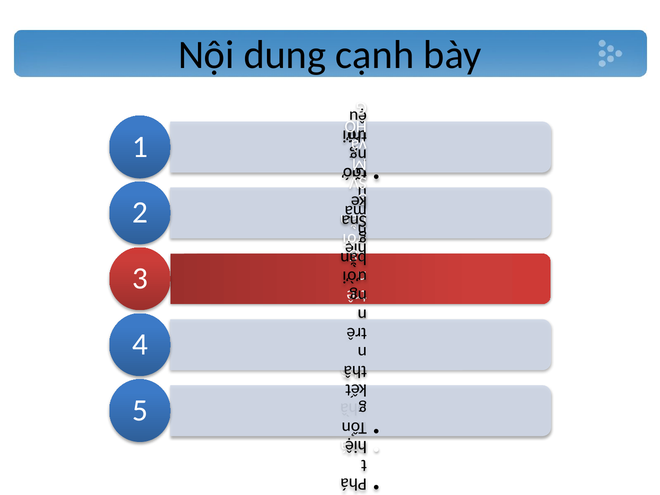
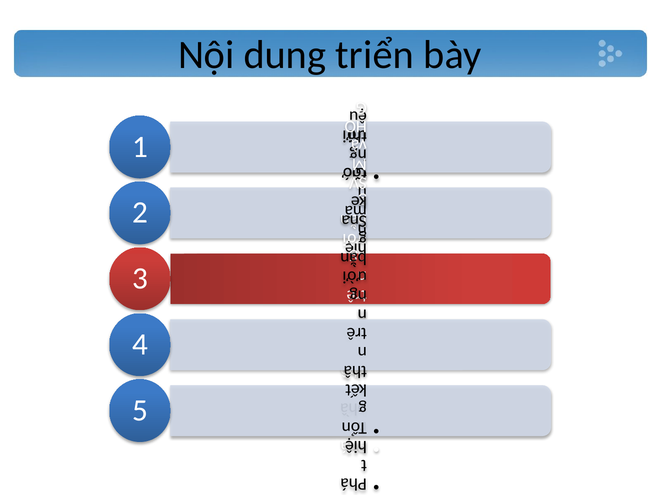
cạnh: cạnh -> triển
